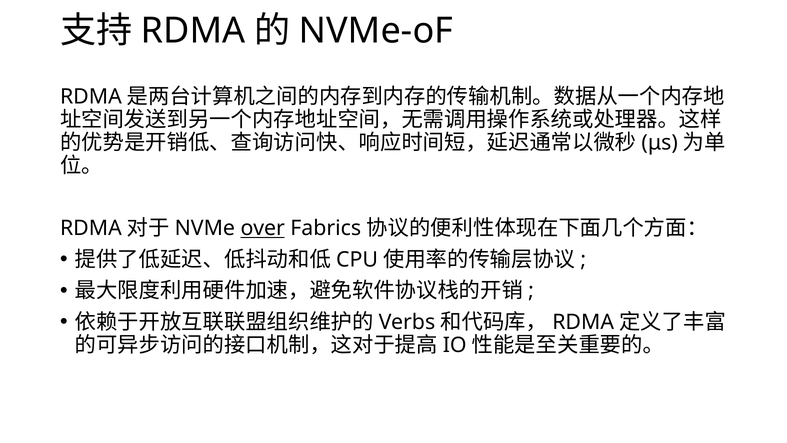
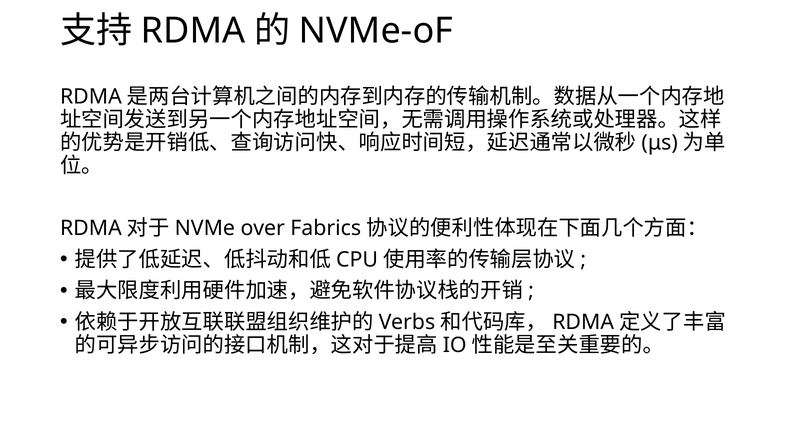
over underline: present -> none
